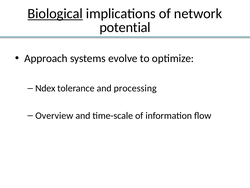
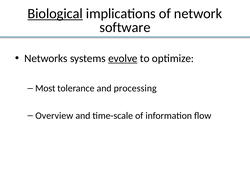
potential: potential -> software
Approach: Approach -> Networks
evolve underline: none -> present
Ndex: Ndex -> Most
